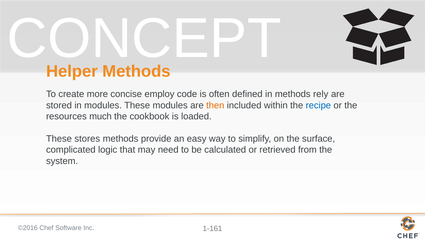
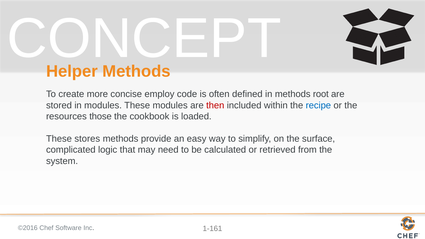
rely: rely -> root
then colour: orange -> red
much: much -> those
